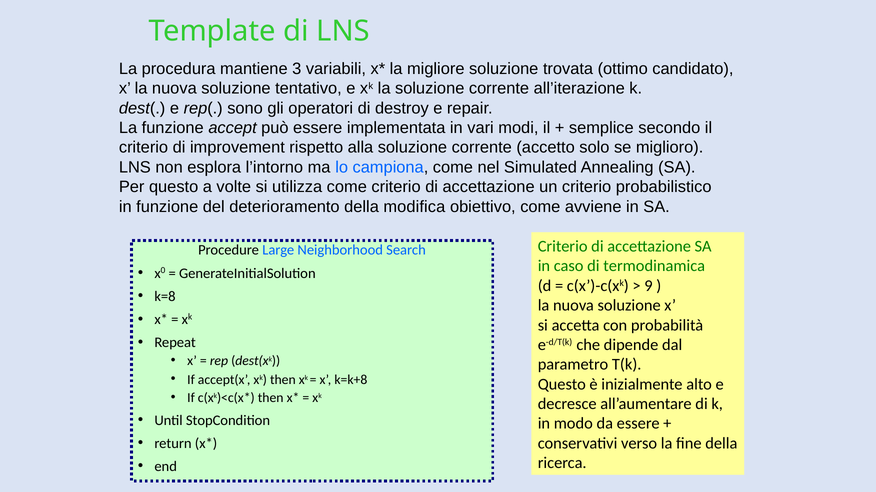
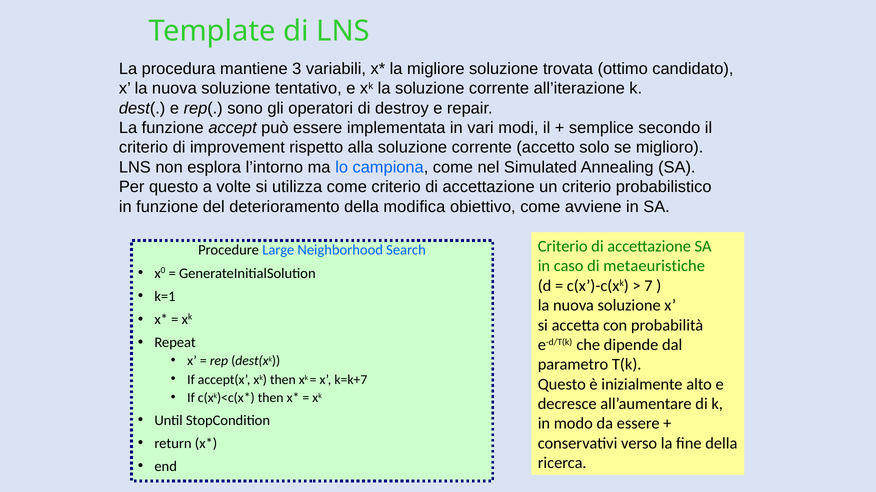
termodinamica: termodinamica -> metaeuristiche
9: 9 -> 7
k=8: k=8 -> k=1
k=k+8: k=k+8 -> k=k+7
